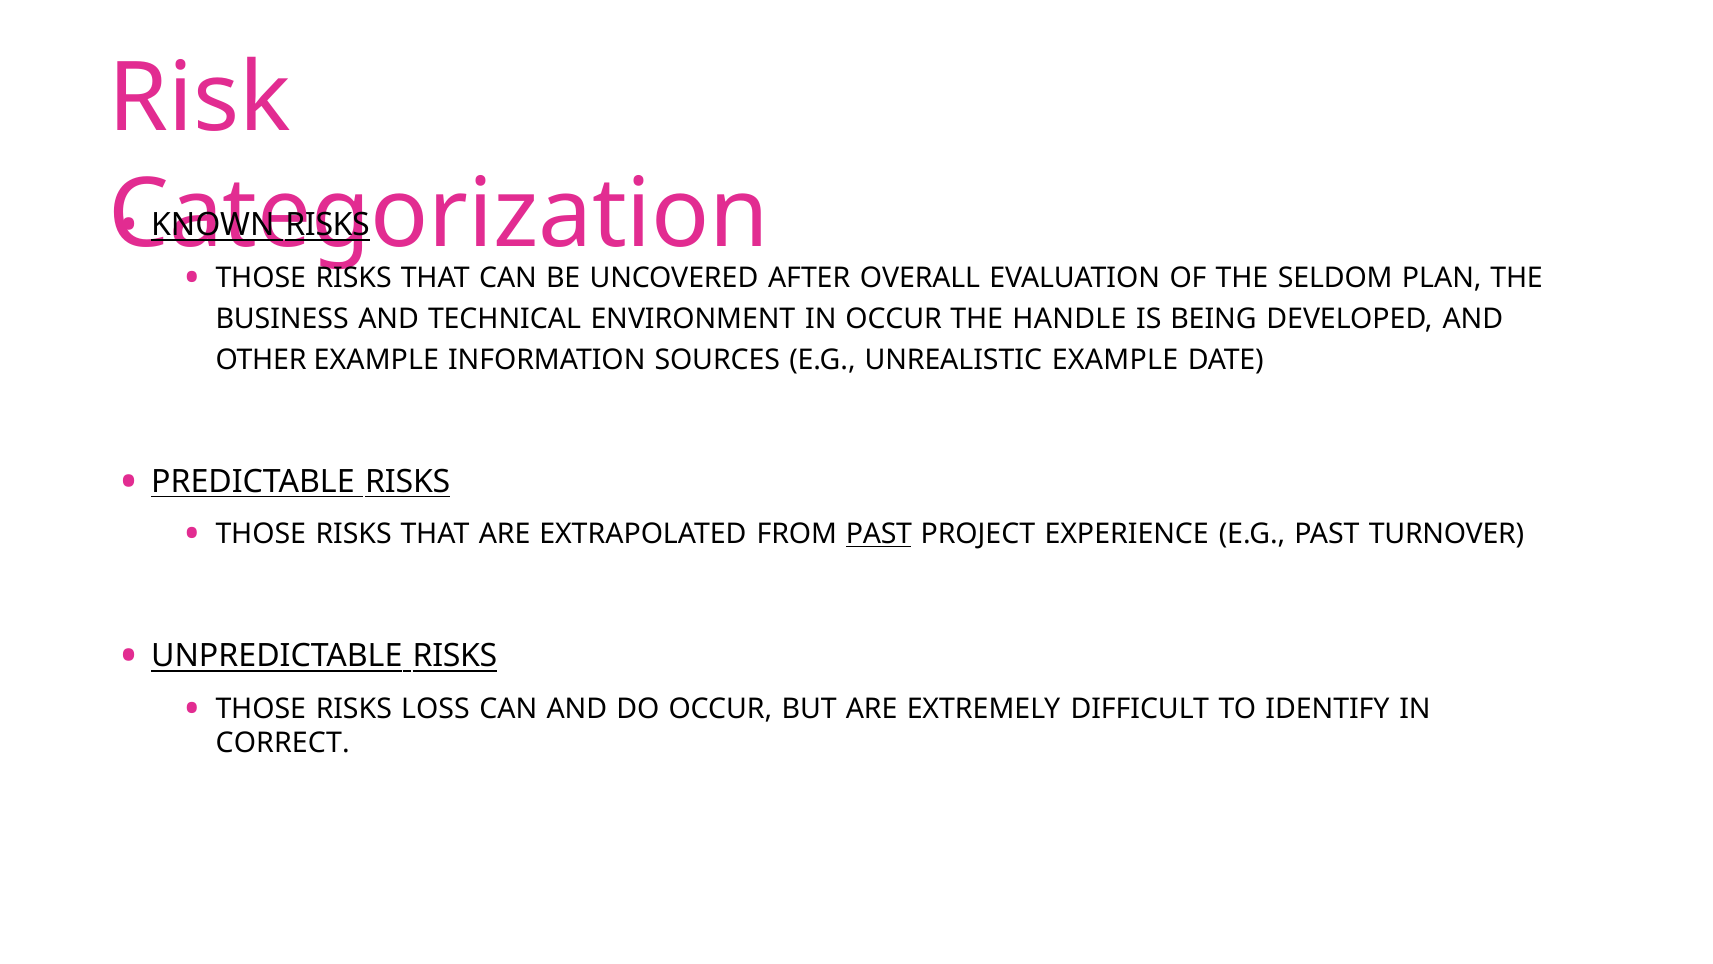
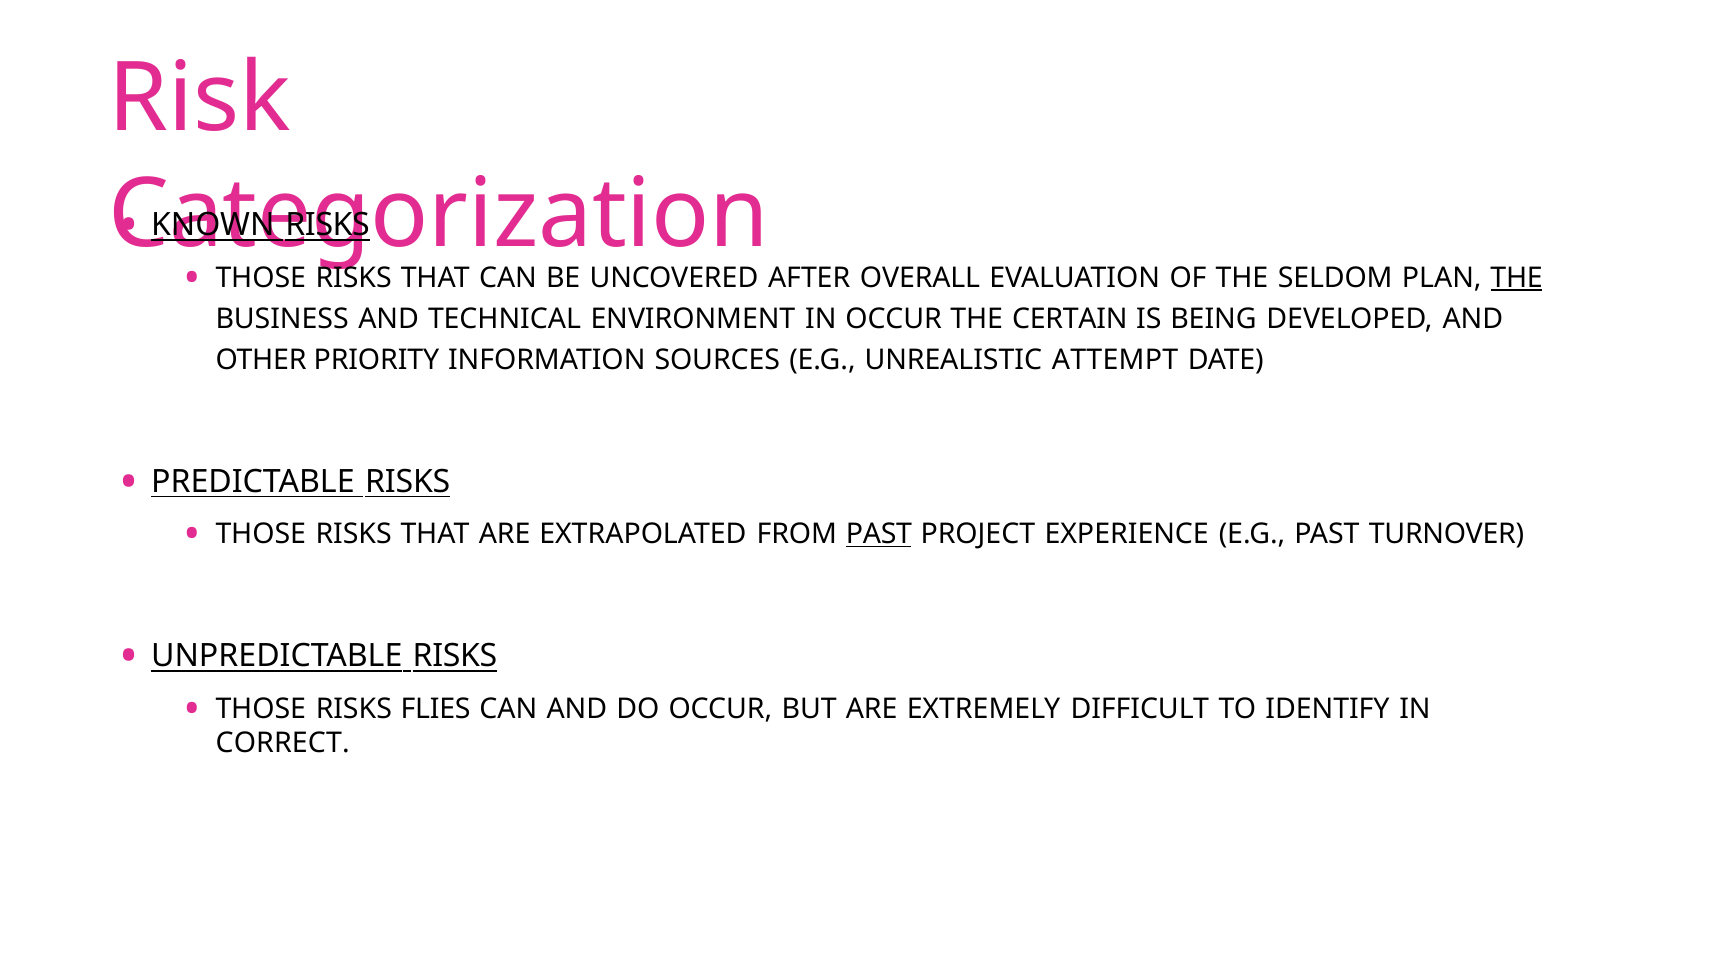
THE at (1517, 278) underline: none -> present
HANDLE: HANDLE -> CERTAIN
OTHER EXAMPLE: EXAMPLE -> PRIORITY
UNREALISTIC EXAMPLE: EXAMPLE -> ATTEMPT
LOSS: LOSS -> FLIES
